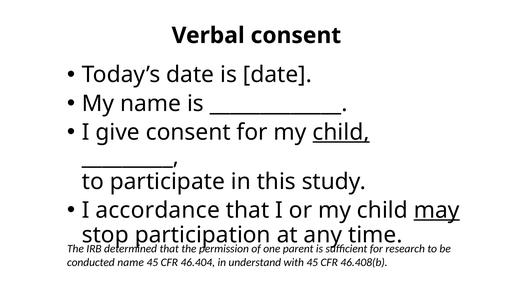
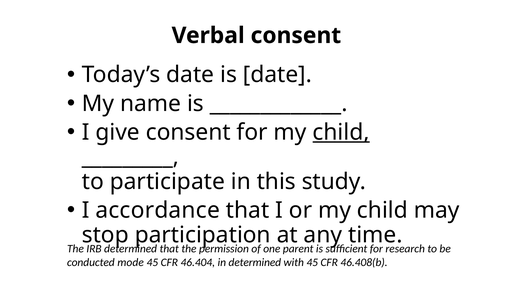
may underline: present -> none
conducted name: name -> mode
in understand: understand -> determined
